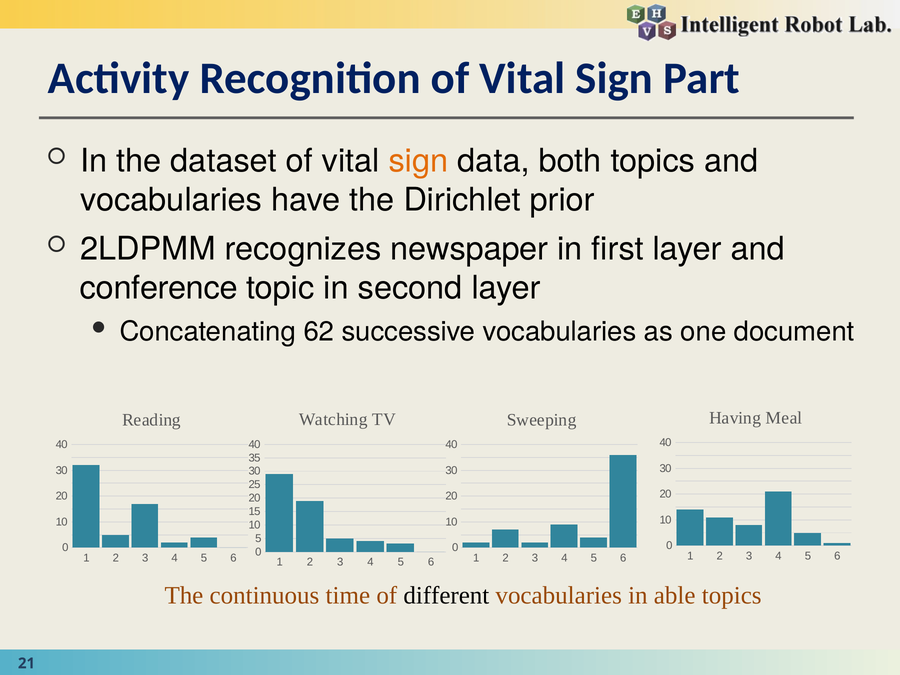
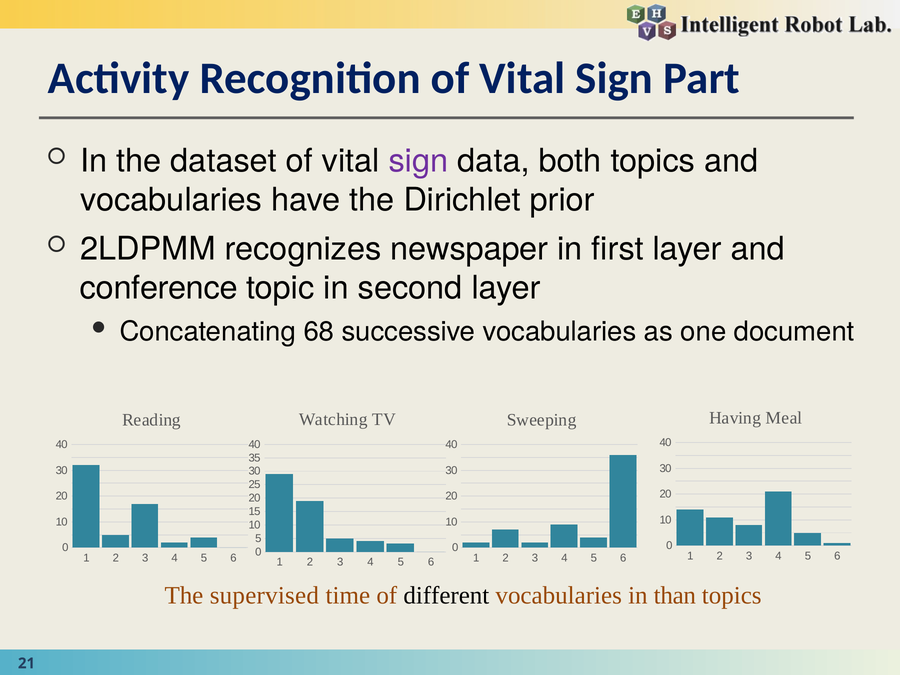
sign at (418, 161) colour: orange -> purple
62: 62 -> 68
continuous: continuous -> supervised
able: able -> than
